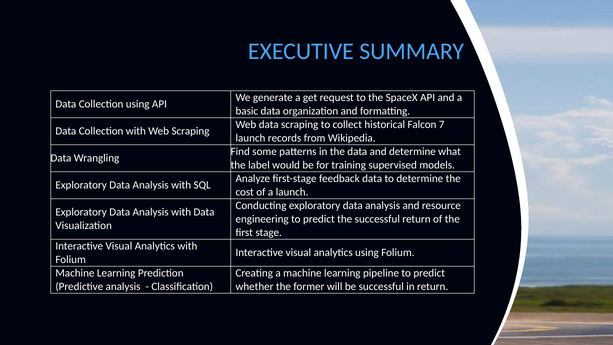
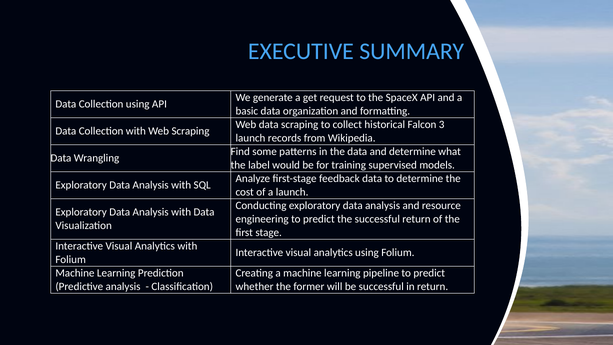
7: 7 -> 3
